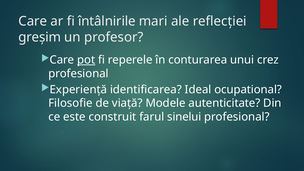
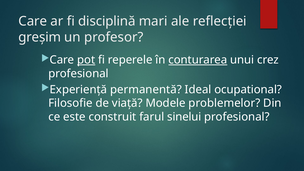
întâlnirile: întâlnirile -> disciplină
conturarea underline: none -> present
identificarea: identificarea -> permanentă
autenticitate: autenticitate -> problemelor
